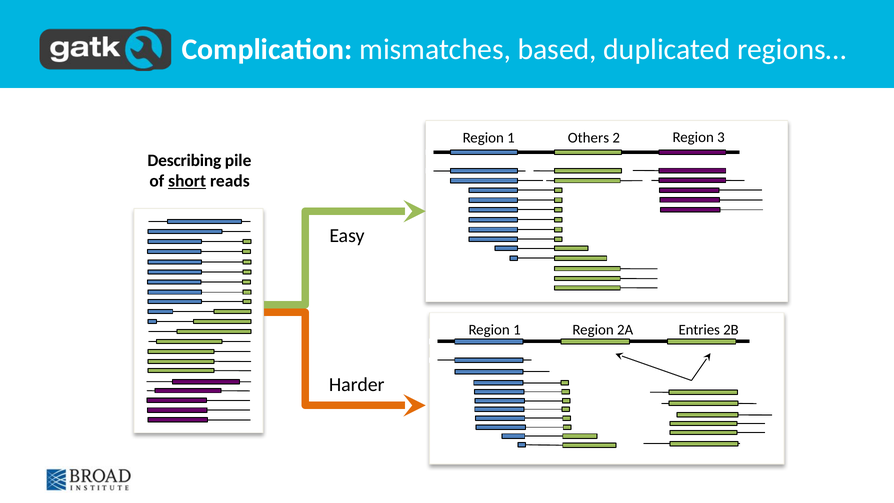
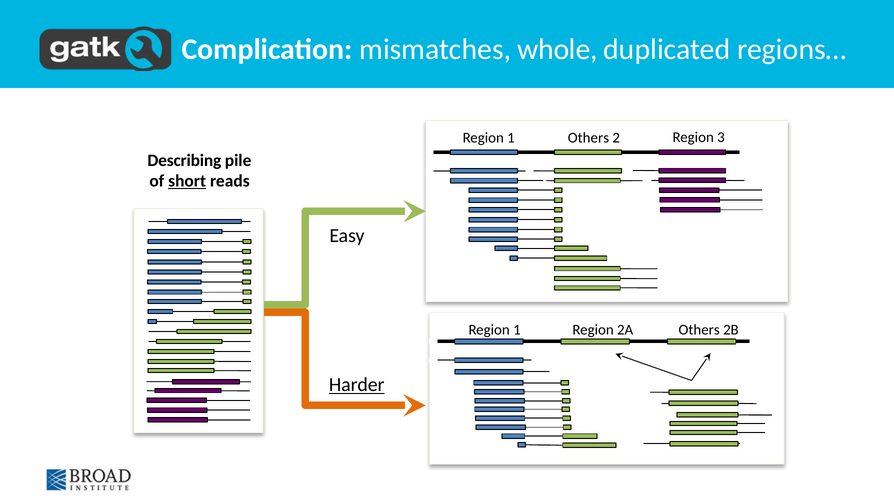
based: based -> whole
2A Entries: Entries -> Others
Harder underline: none -> present
